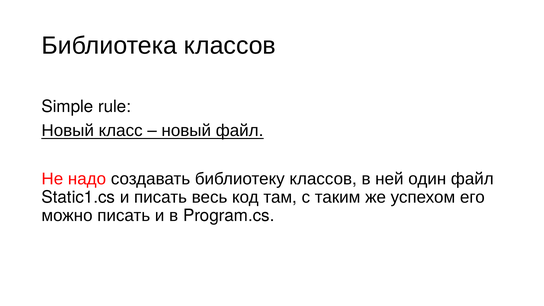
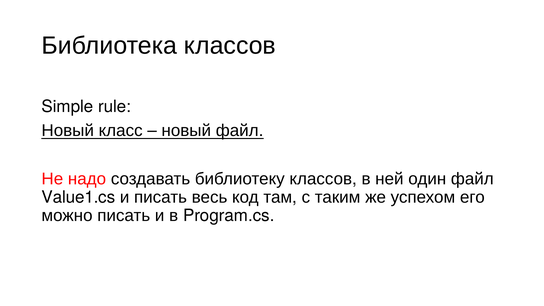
Static1.cs: Static1.cs -> Value1.cs
